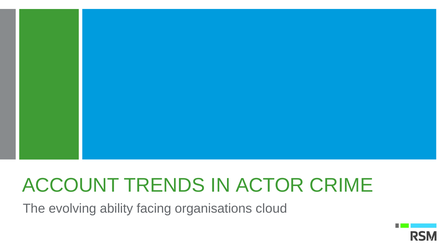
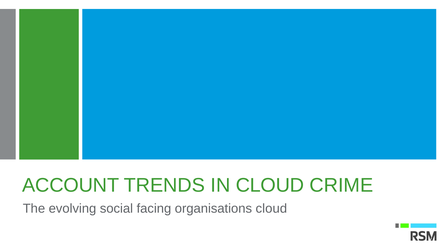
IN ACTOR: ACTOR -> CLOUD
ability: ability -> social
